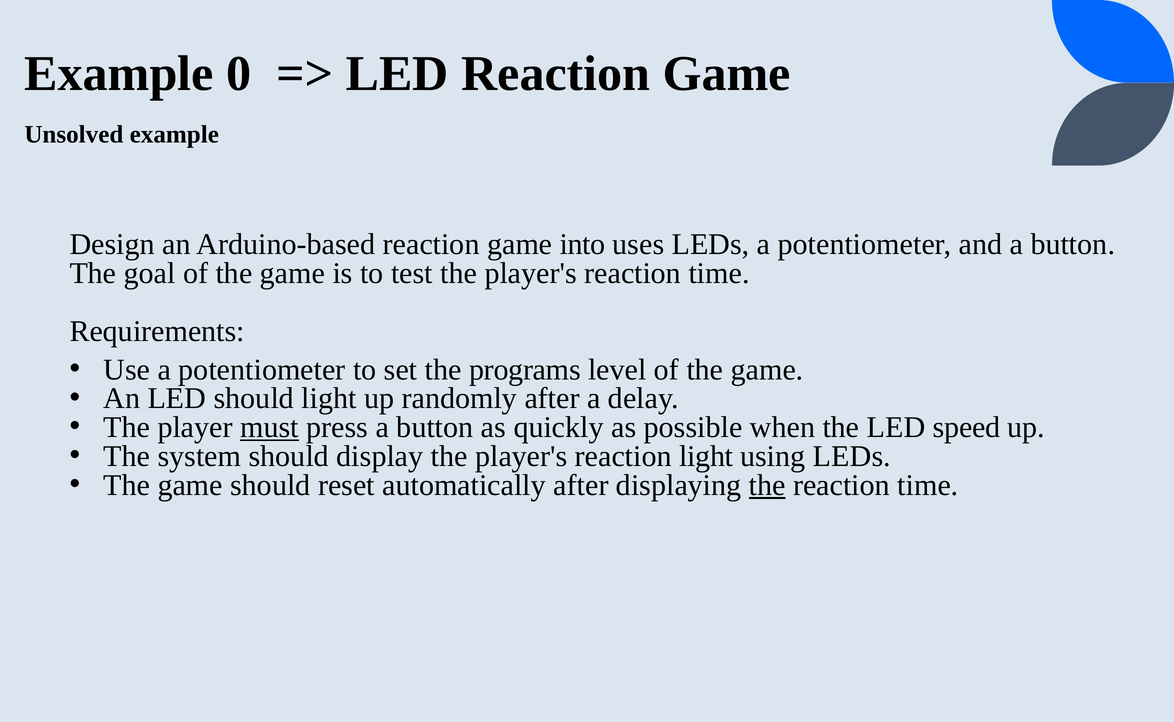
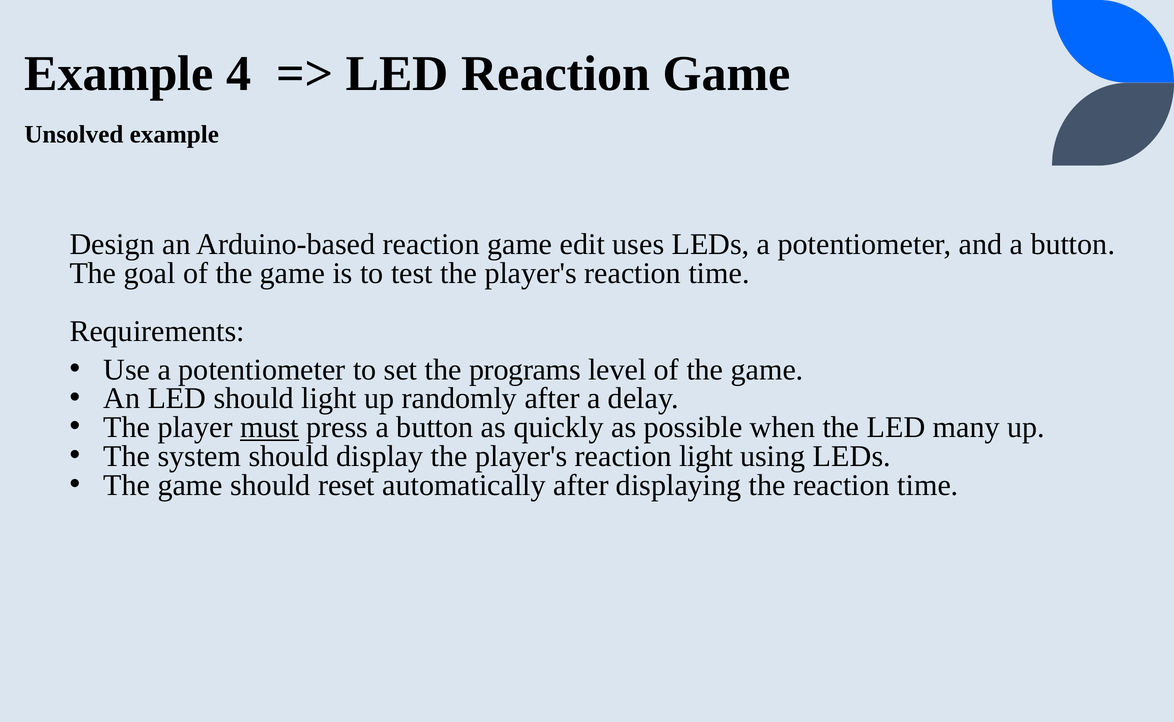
0: 0 -> 4
into: into -> edit
speed: speed -> many
the at (767, 485) underline: present -> none
